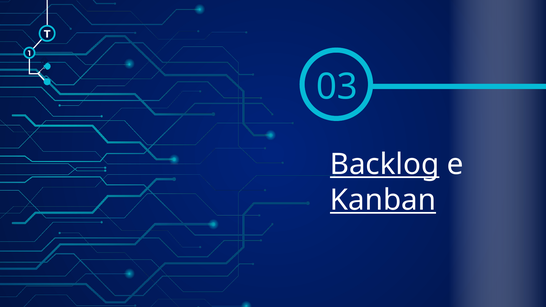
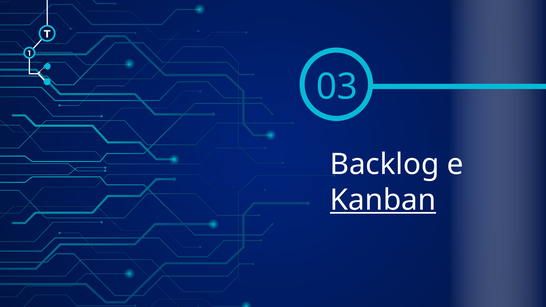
Backlog underline: present -> none
